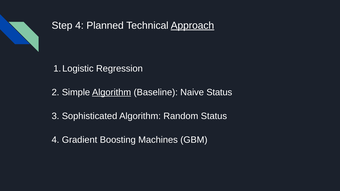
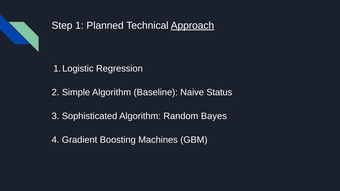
Step 4: 4 -> 1
Algorithm at (112, 92) underline: present -> none
Random Status: Status -> Bayes
